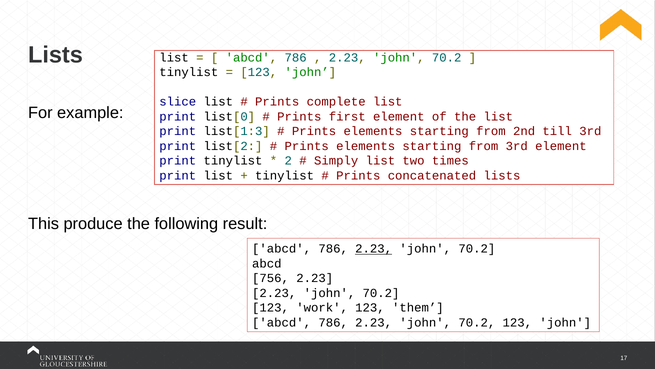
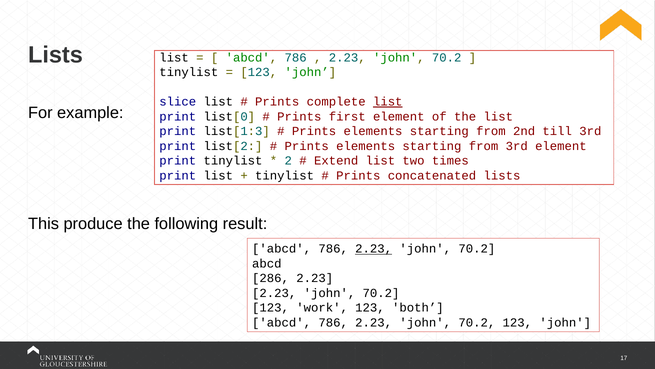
list at (388, 102) underline: none -> present
Simply: Simply -> Extend
756: 756 -> 286
them: them -> both
